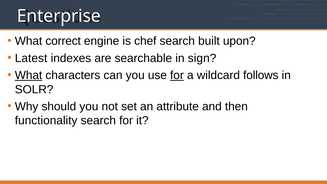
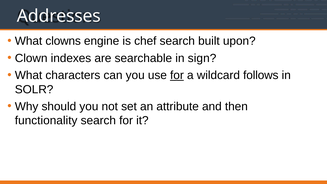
Enterprise: Enterprise -> Addresses
correct: correct -> clowns
Latest: Latest -> Clown
What at (29, 75) underline: present -> none
